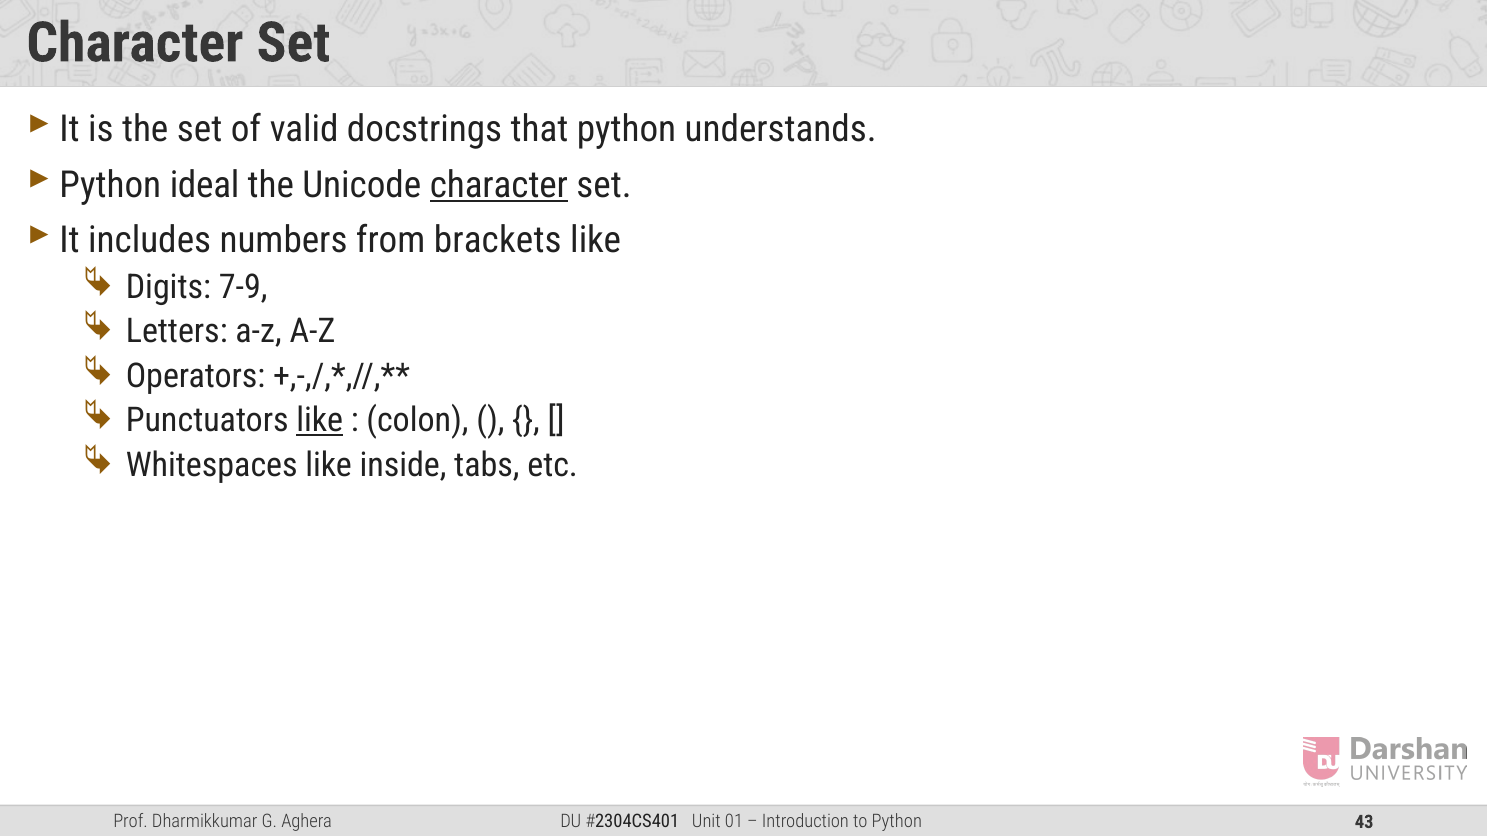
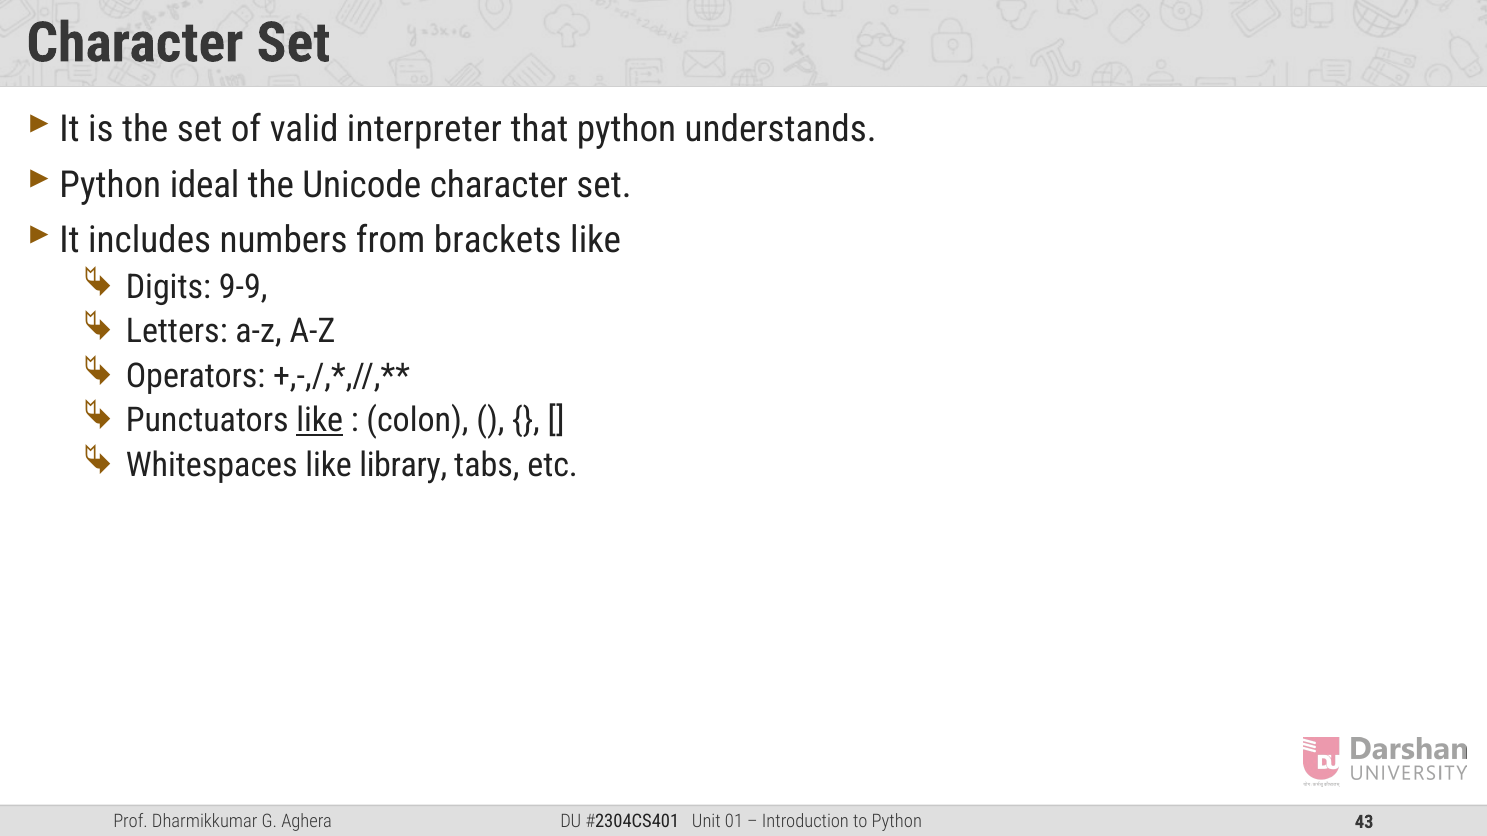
docstrings: docstrings -> interpreter
character at (499, 185) underline: present -> none
7-9: 7-9 -> 9-9
inside: inside -> library
